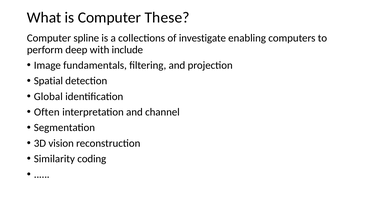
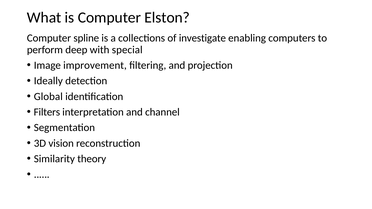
These: These -> Elston
include: include -> special
fundamentals: fundamentals -> improvement
Spatial: Spatial -> Ideally
Often: Often -> Filters
coding: coding -> theory
